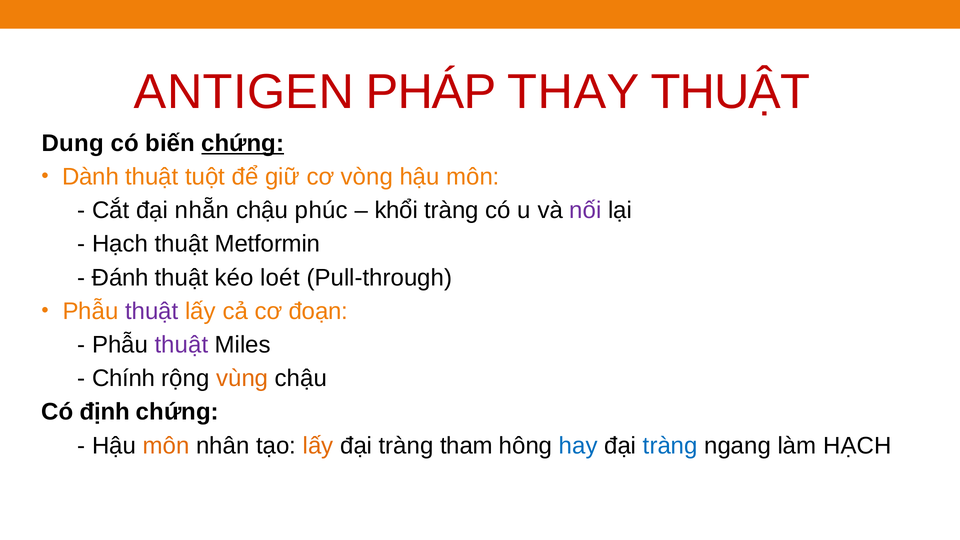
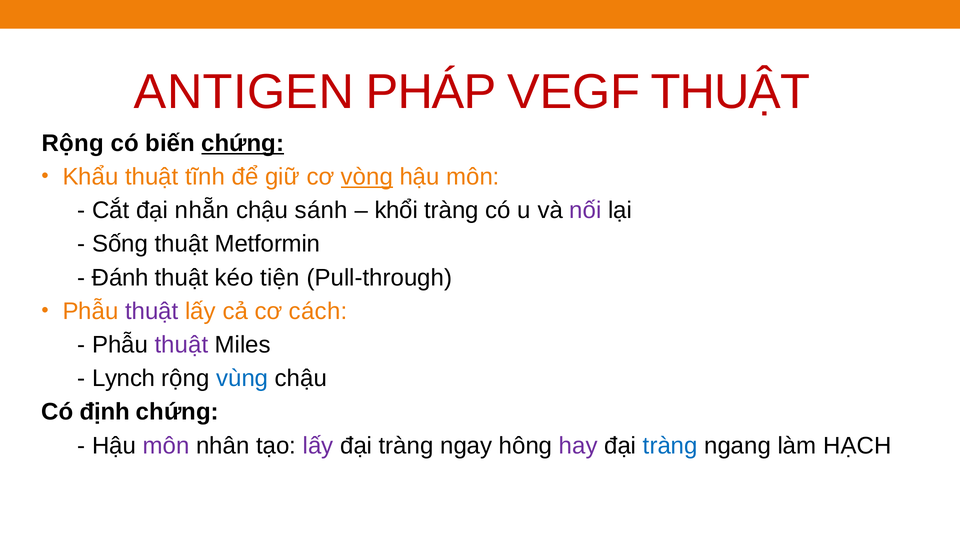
THAY: THAY -> VEGF
Dung at (73, 143): Dung -> Rộng
Dành: Dành -> Khẩu
tuột: tuột -> tĩnh
vòng underline: none -> present
phúc: phúc -> sánh
Hạch at (120, 244): Hạch -> Sống
loét: loét -> tiện
đoạn: đoạn -> cách
Chính: Chính -> Lynch
vùng colour: orange -> blue
môn at (166, 446) colour: orange -> purple
lấy at (318, 446) colour: orange -> purple
tham: tham -> ngay
hay colour: blue -> purple
